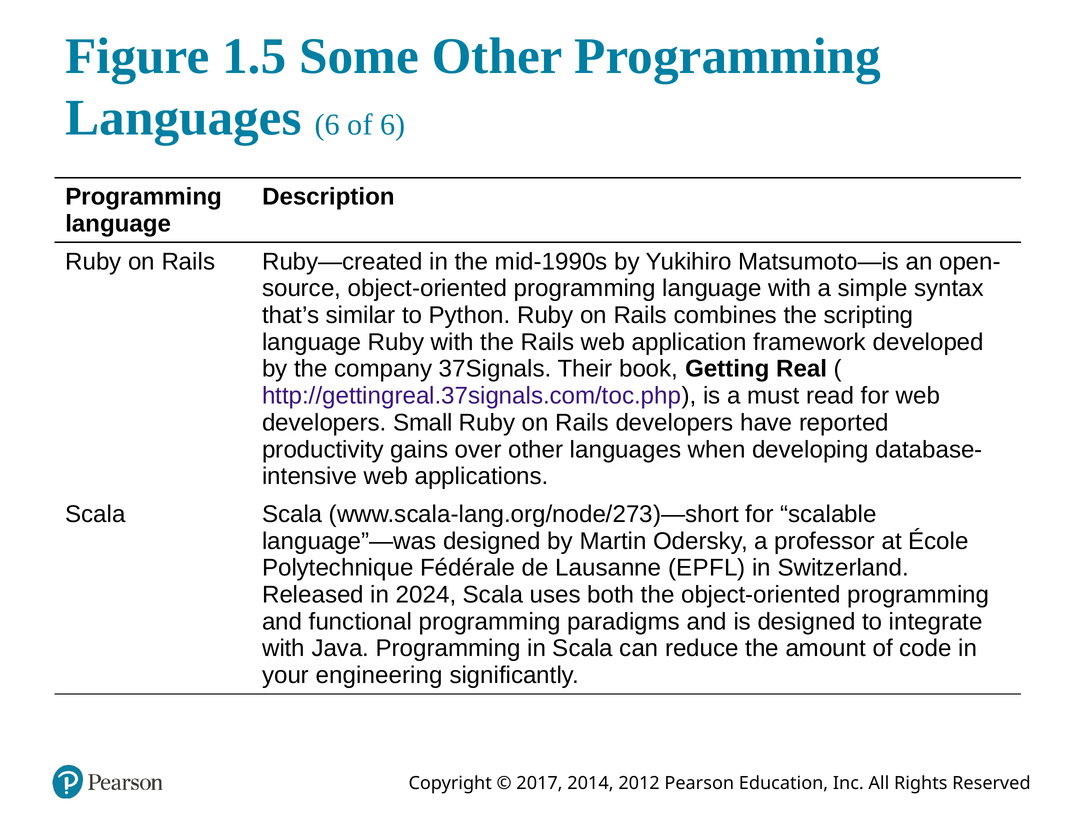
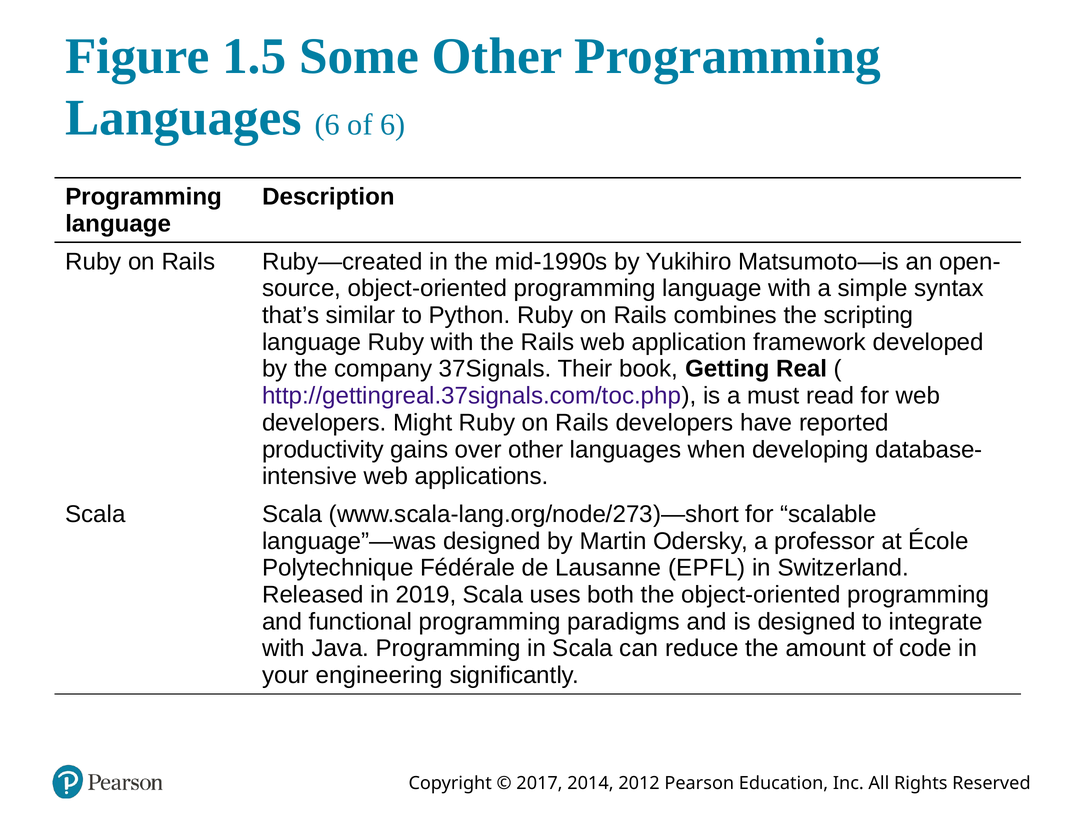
Small: Small -> Might
2024: 2024 -> 2019
